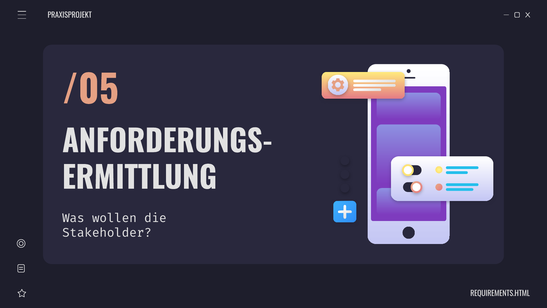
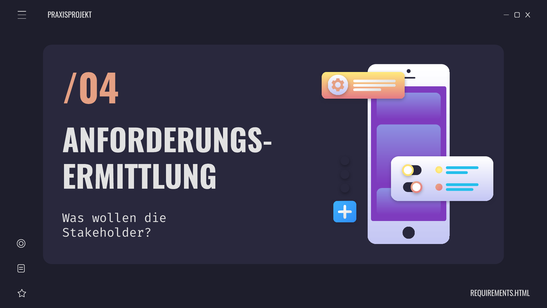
/05: /05 -> /04
